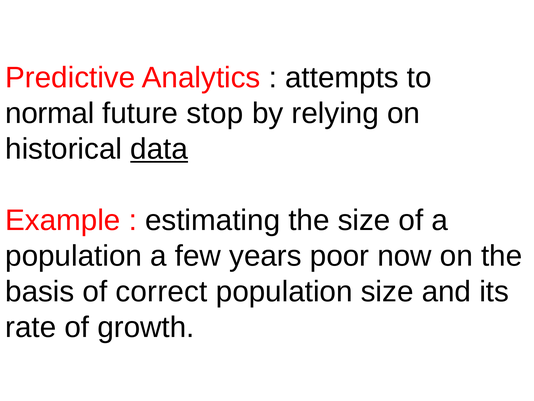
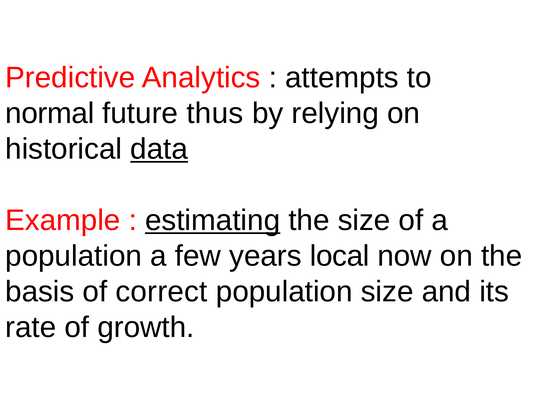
stop: stop -> thus
estimating underline: none -> present
poor: poor -> local
